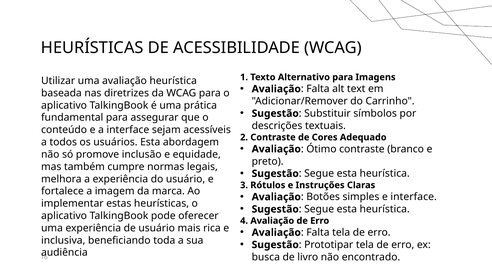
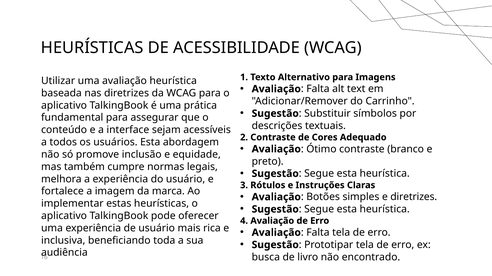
e interface: interface -> diretrizes
